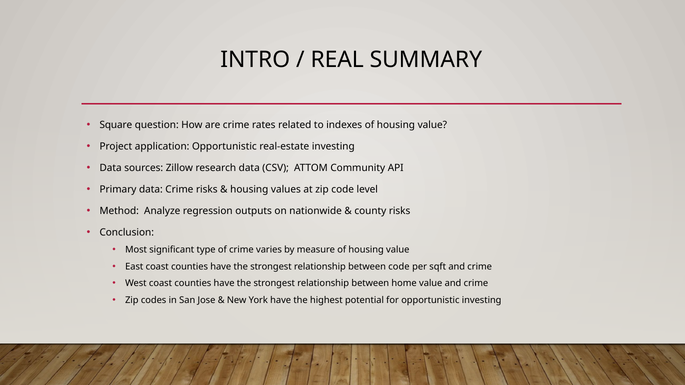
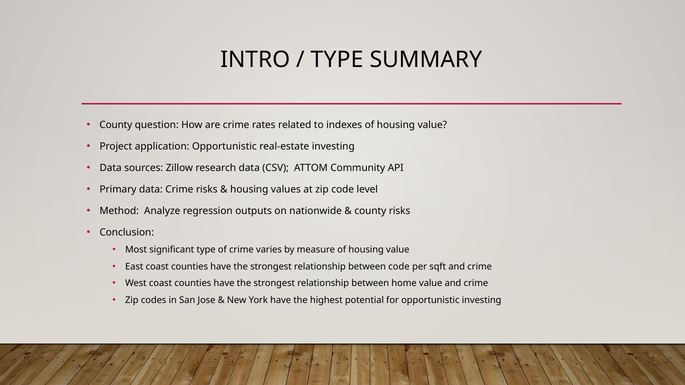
REAL at (337, 60): REAL -> TYPE
Square at (116, 125): Square -> County
